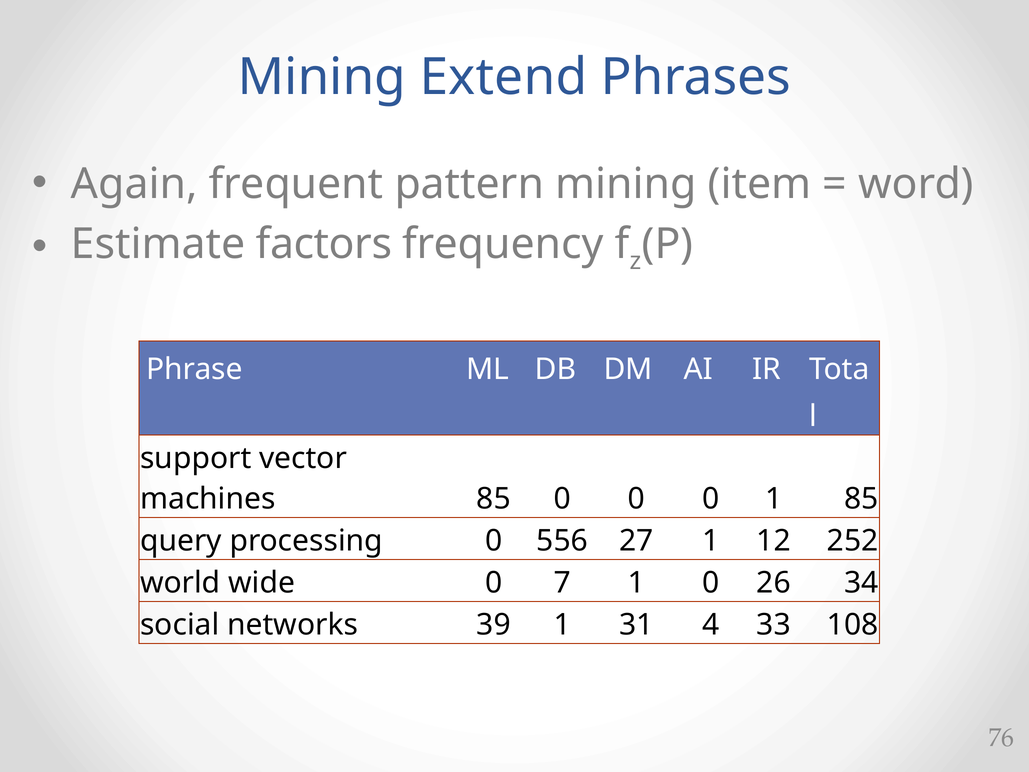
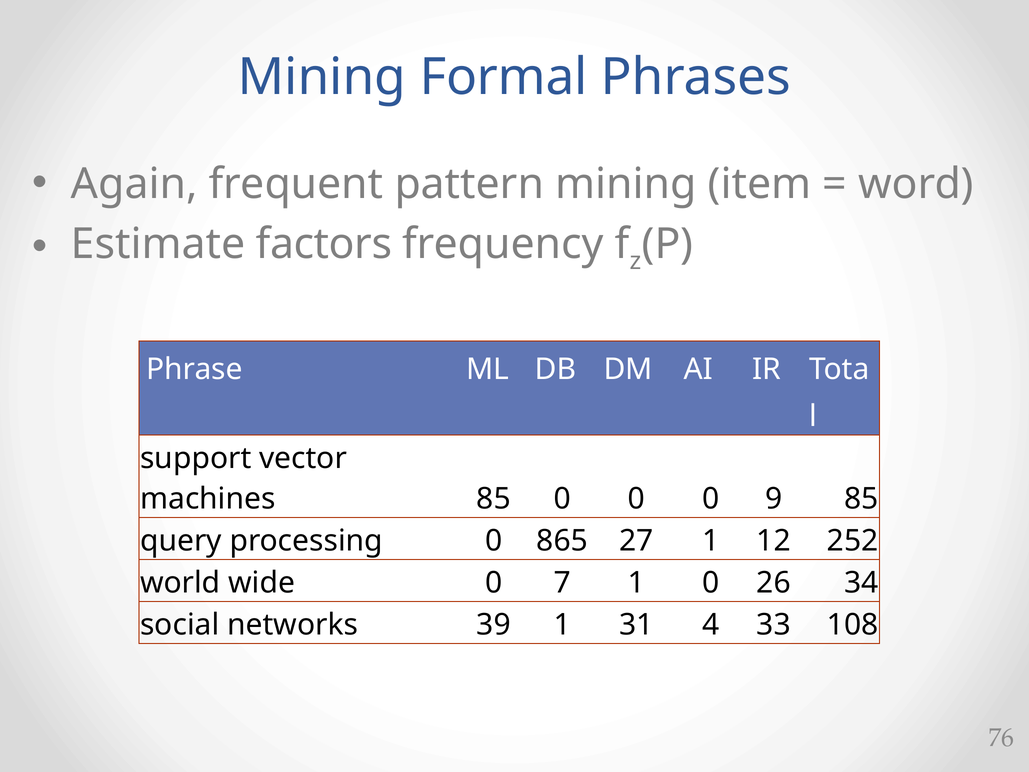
Extend: Extend -> Formal
0 1: 1 -> 9
556: 556 -> 865
